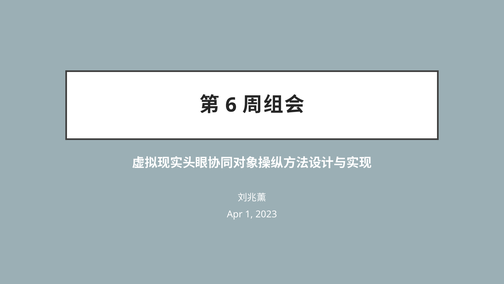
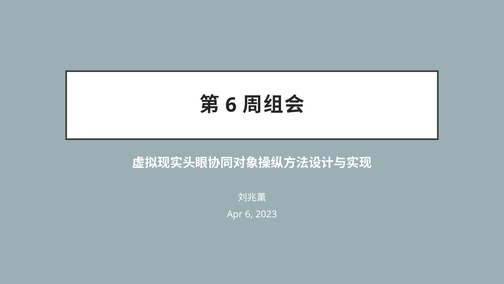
Apr 1: 1 -> 6
